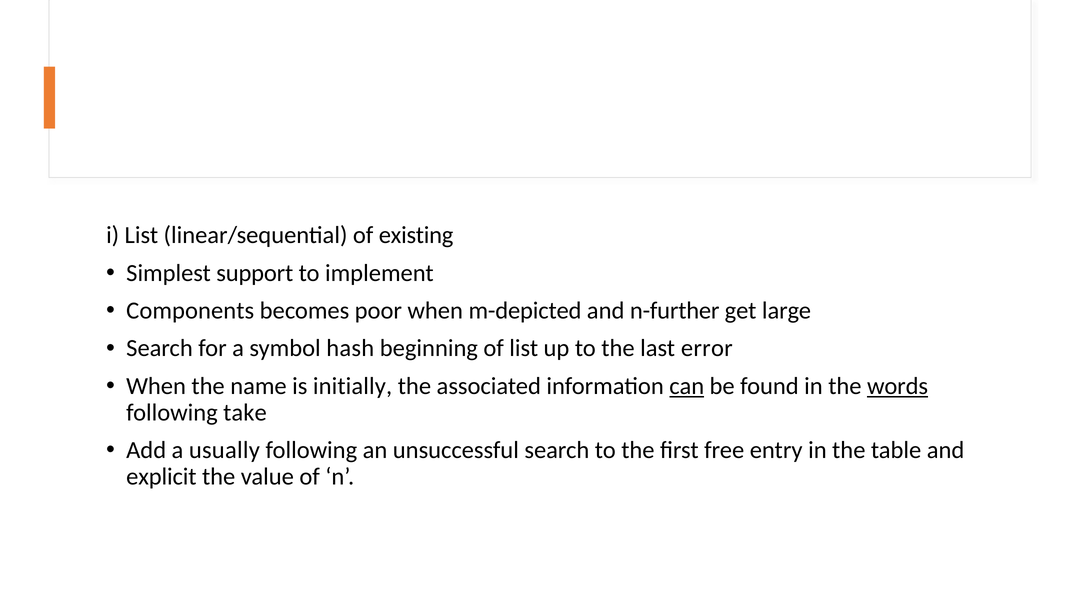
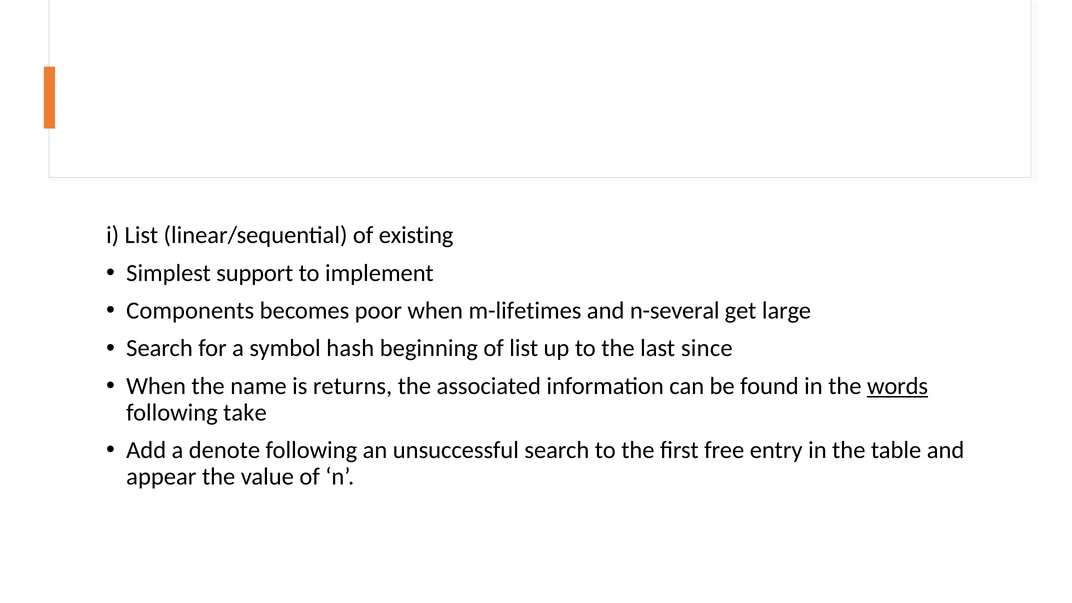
m-depicted: m-depicted -> m-lifetimes
n-further: n-further -> n-several
error: error -> since
initially: initially -> returns
can underline: present -> none
usually: usually -> denote
explicit: explicit -> appear
